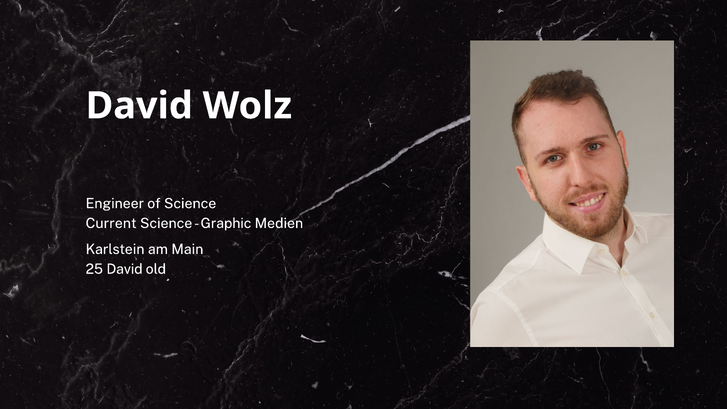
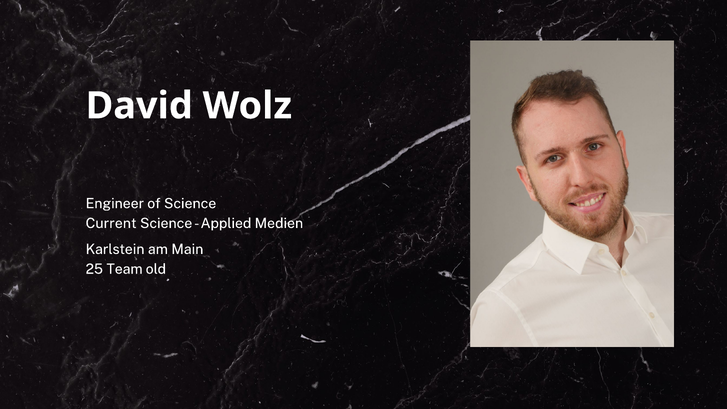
Graphic: Graphic -> Applied
25 David: David -> Team
